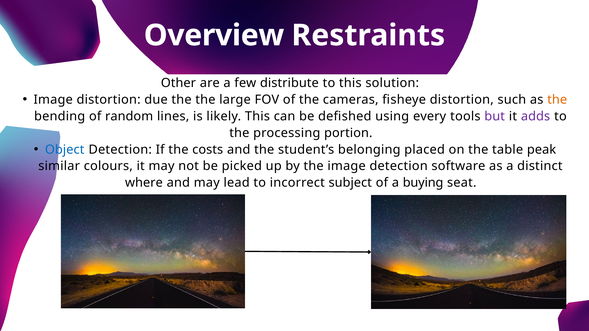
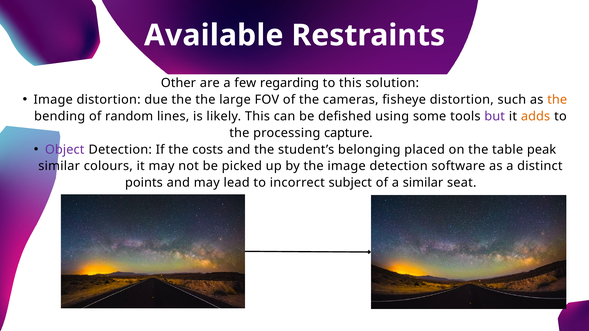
Overview: Overview -> Available
distribute: distribute -> regarding
every: every -> some
adds colour: purple -> orange
portion: portion -> capture
Object colour: blue -> purple
where: where -> points
a buying: buying -> similar
